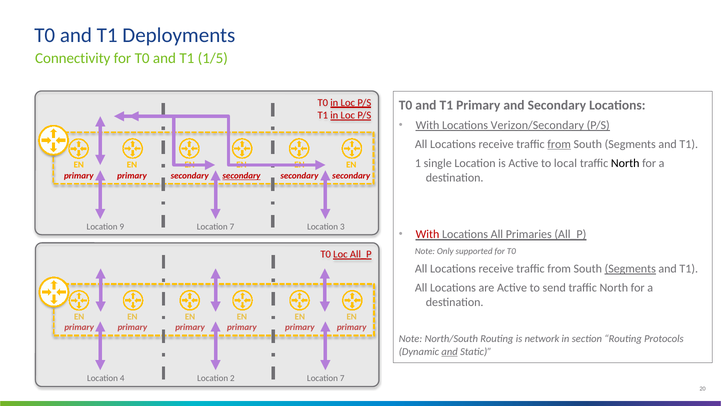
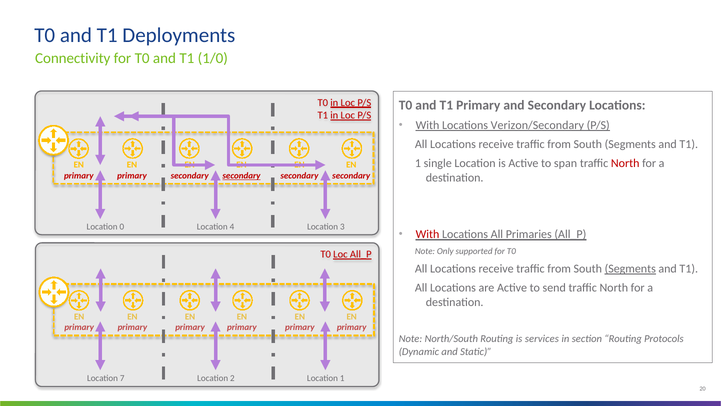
1/5: 1/5 -> 1/0
from at (559, 144) underline: present -> none
local: local -> span
North at (625, 163) colour: black -> red
9: 9 -> 0
7 at (232, 226): 7 -> 4
network: network -> services
and at (450, 351) underline: present -> none
4: 4 -> 7
2 Location 7: 7 -> 1
